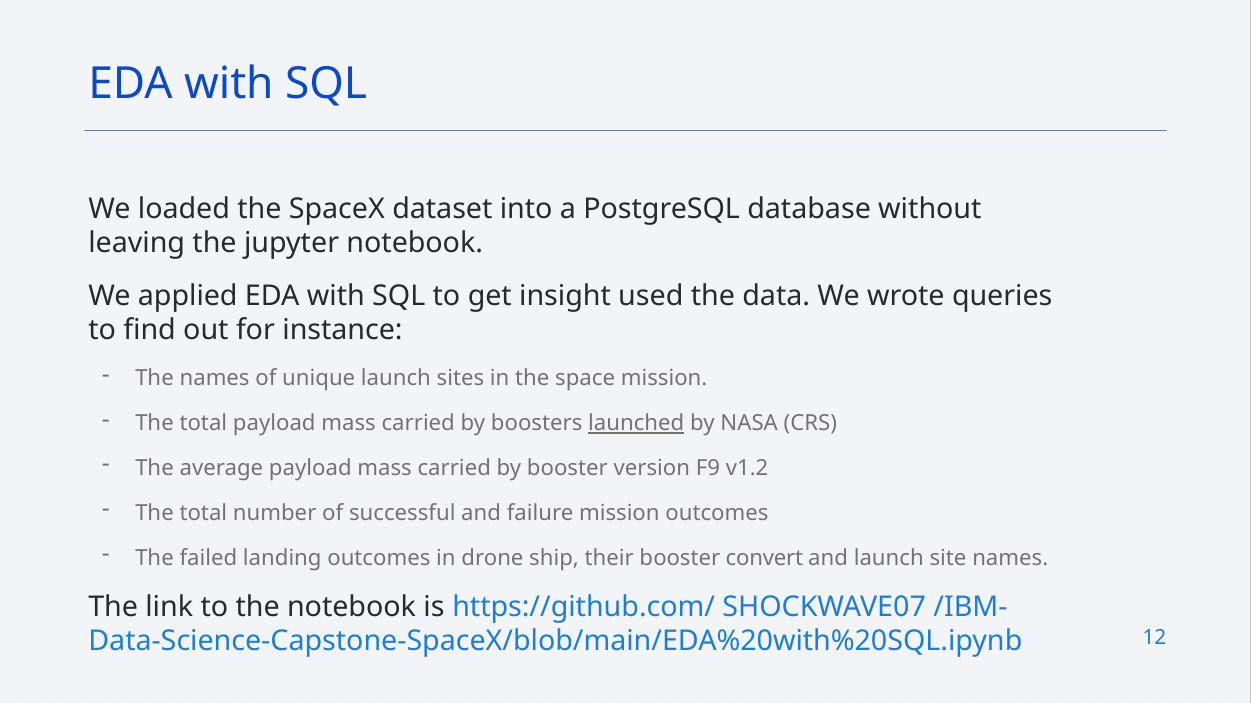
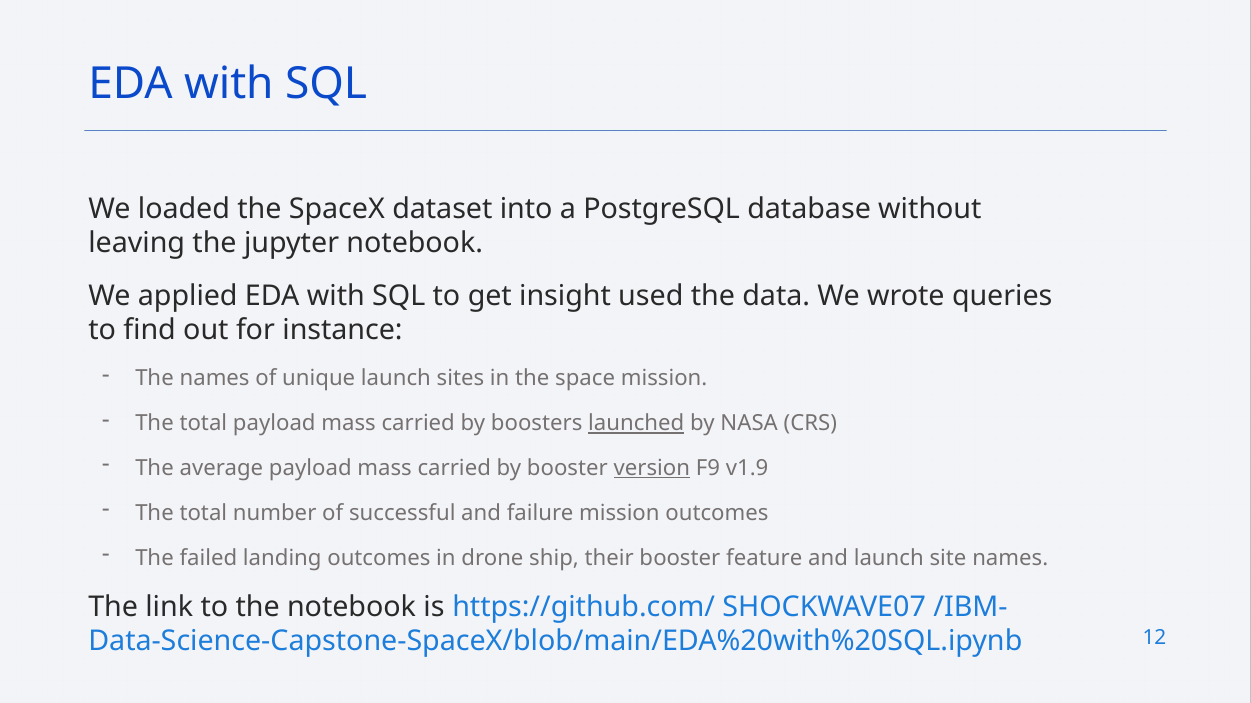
version underline: none -> present
v1.2: v1.2 -> v1.9
convert: convert -> feature
